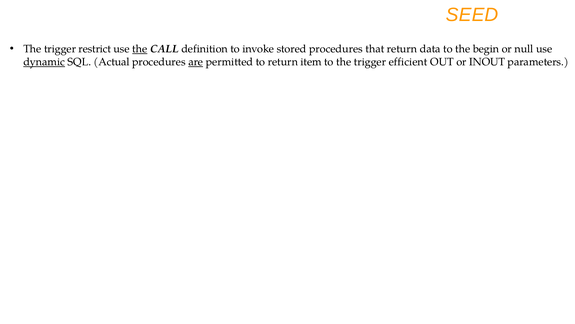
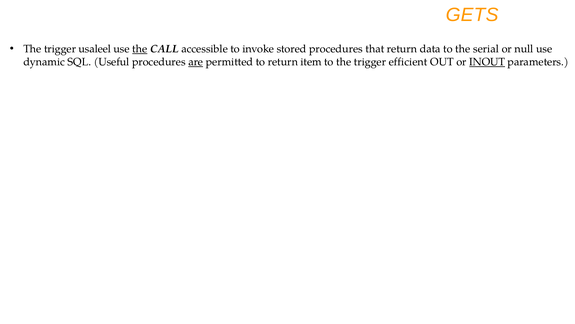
SEED: SEED -> GETS
restrict: restrict -> usaleel
definition: definition -> accessible
begin: begin -> serial
dynamic underline: present -> none
Actual: Actual -> Useful
INOUT underline: none -> present
